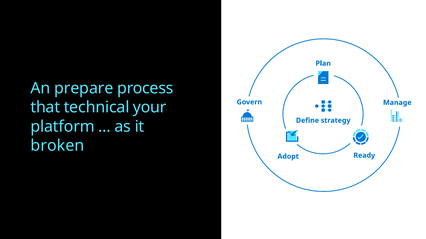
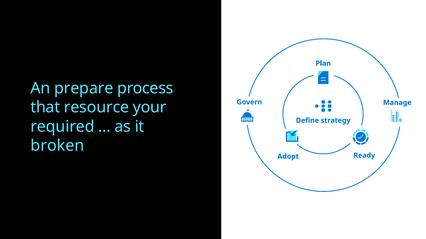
technical: technical -> resource
platform: platform -> required
